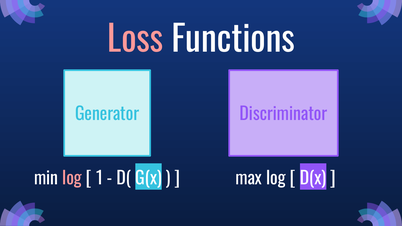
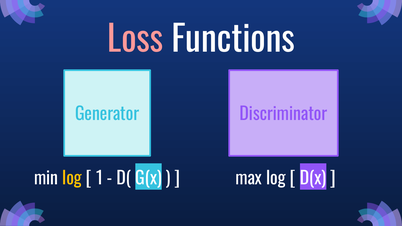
log at (72, 179) colour: pink -> yellow
